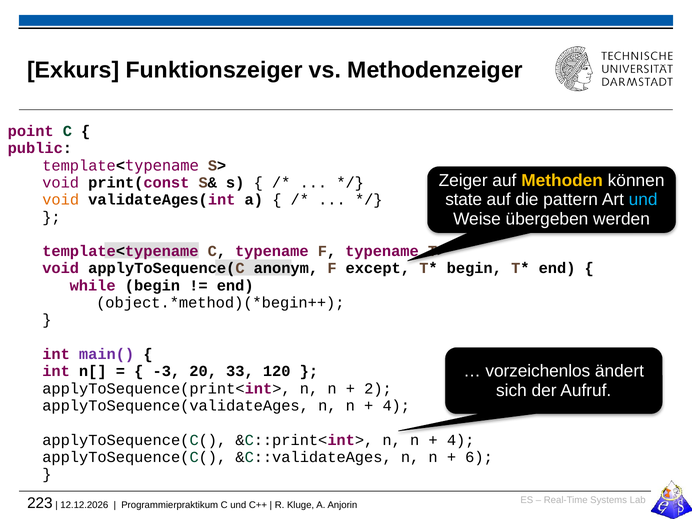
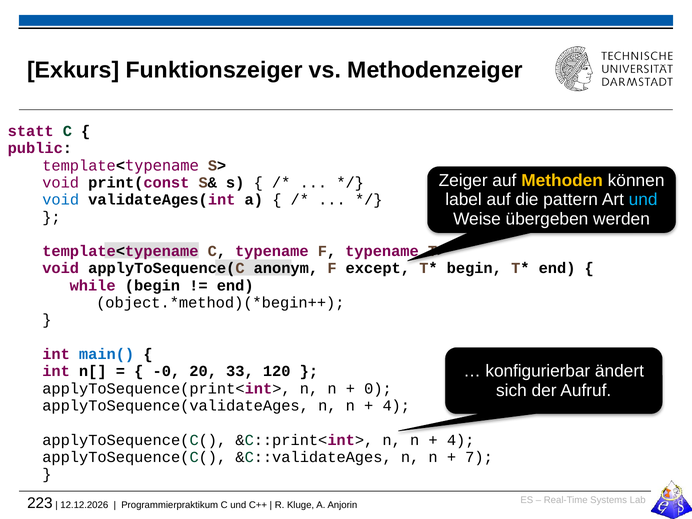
point: point -> statt
state: state -> label
void at (61, 200) colour: orange -> blue
main( colour: purple -> blue
vorzeichenlos: vorzeichenlos -> konfigurierbar
-3: -3 -> -0
2: 2 -> 0
6: 6 -> 7
